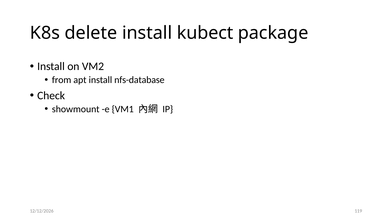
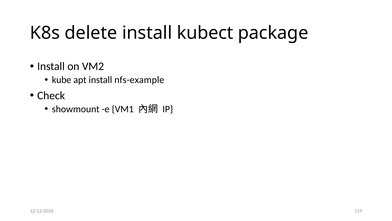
from: from -> kube
nfs-database: nfs-database -> nfs-example
